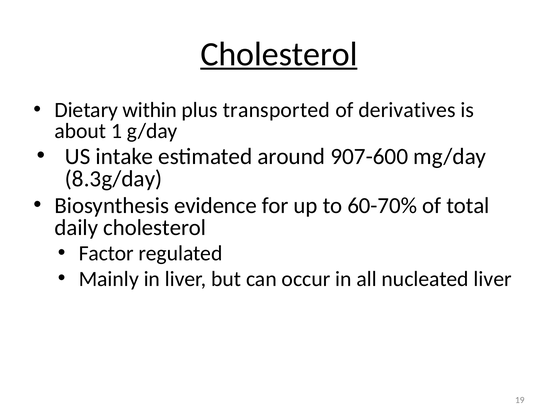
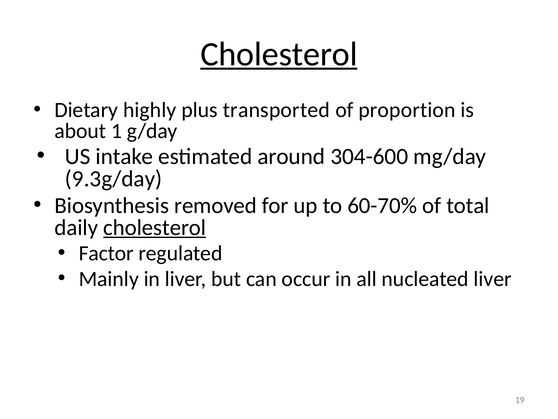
within: within -> highly
derivatives: derivatives -> proportion
907-600: 907-600 -> 304-600
8.3g/day: 8.3g/day -> 9.3g/day
evidence: evidence -> removed
cholesterol at (155, 227) underline: none -> present
